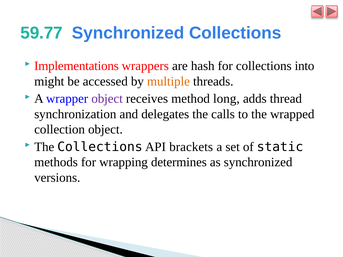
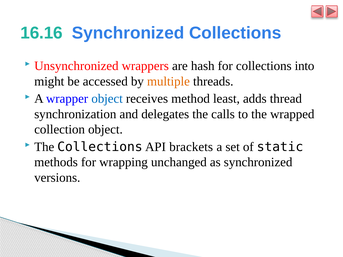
59.77: 59.77 -> 16.16
Implementations: Implementations -> Unsynchronized
object at (107, 99) colour: purple -> blue
long: long -> least
determines: determines -> unchanged
